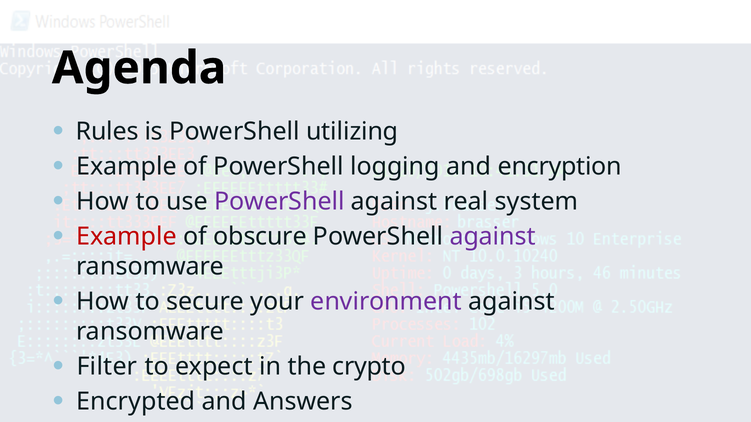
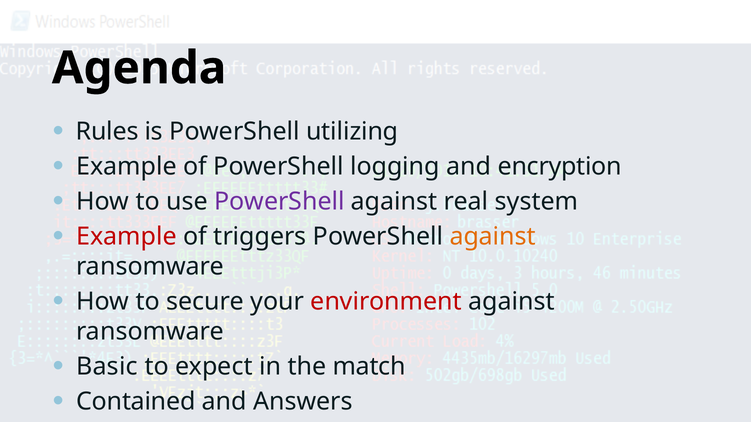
obscure: obscure -> triggers
against at (493, 237) colour: purple -> orange
environment colour: purple -> red
Filter: Filter -> Basic
crypto: crypto -> match
Encrypted: Encrypted -> Contained
